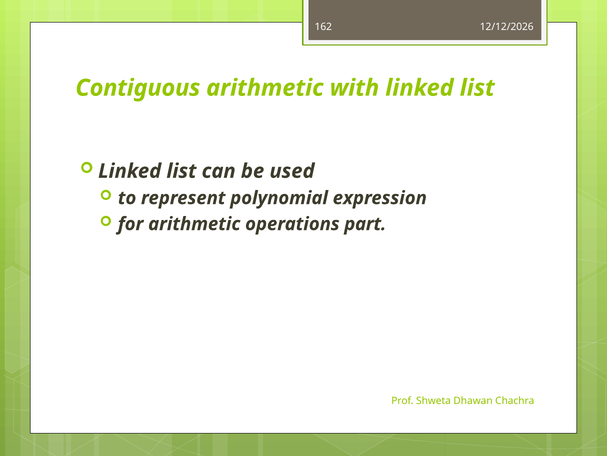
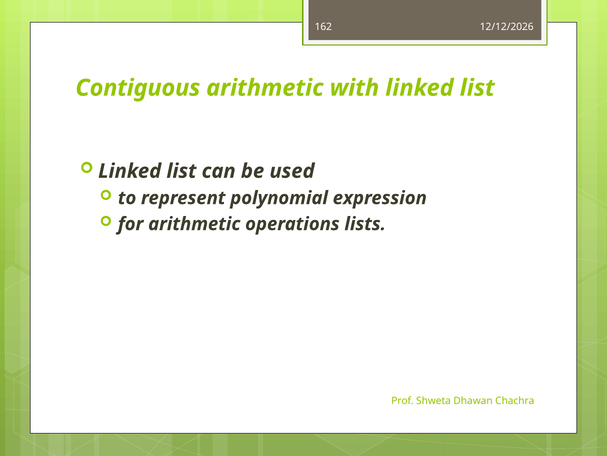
part: part -> lists
